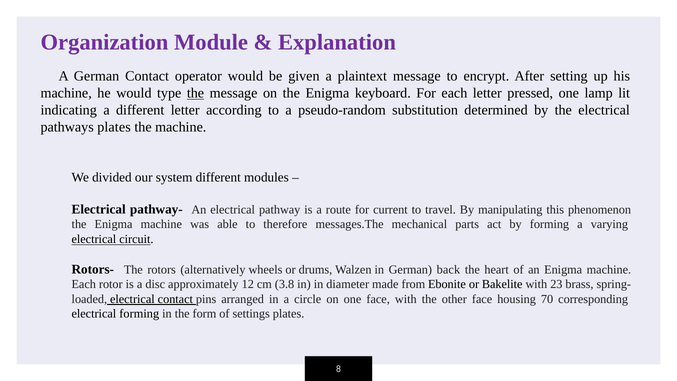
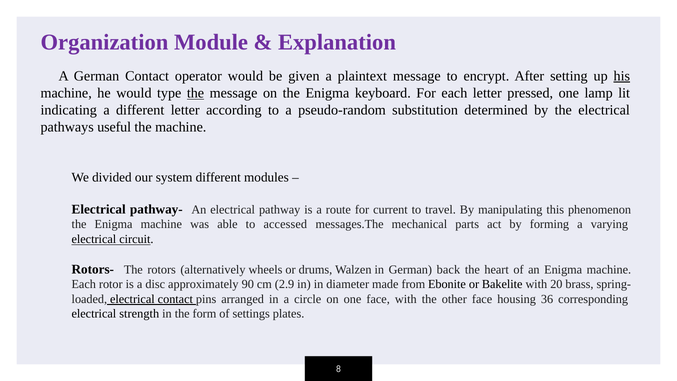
his underline: none -> present
pathways plates: plates -> useful
therefore: therefore -> accessed
12: 12 -> 90
3.8: 3.8 -> 2.9
23: 23 -> 20
70: 70 -> 36
electrical forming: forming -> strength
